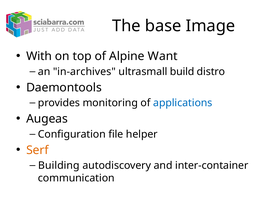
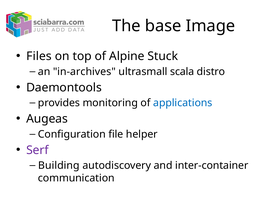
With: With -> Files
Want: Want -> Stuck
build: build -> scala
Serf colour: orange -> purple
